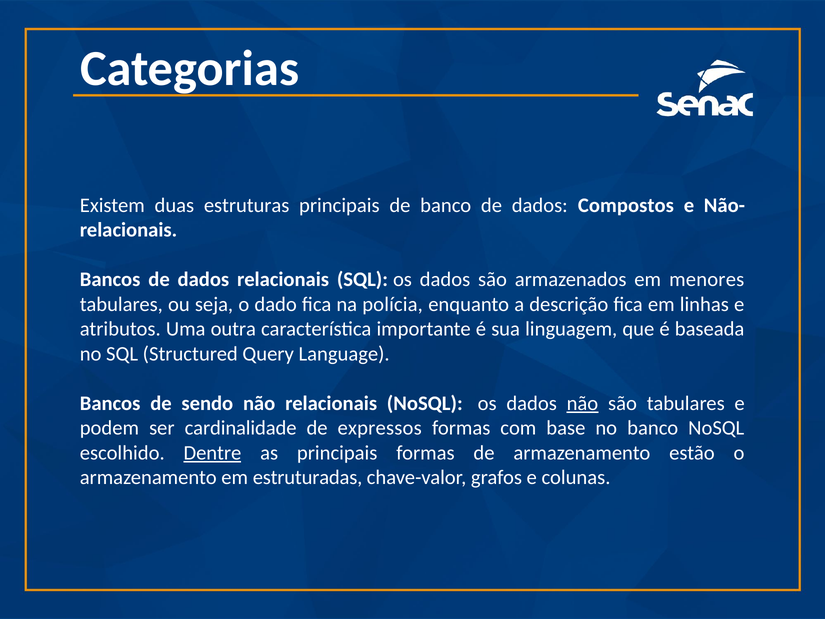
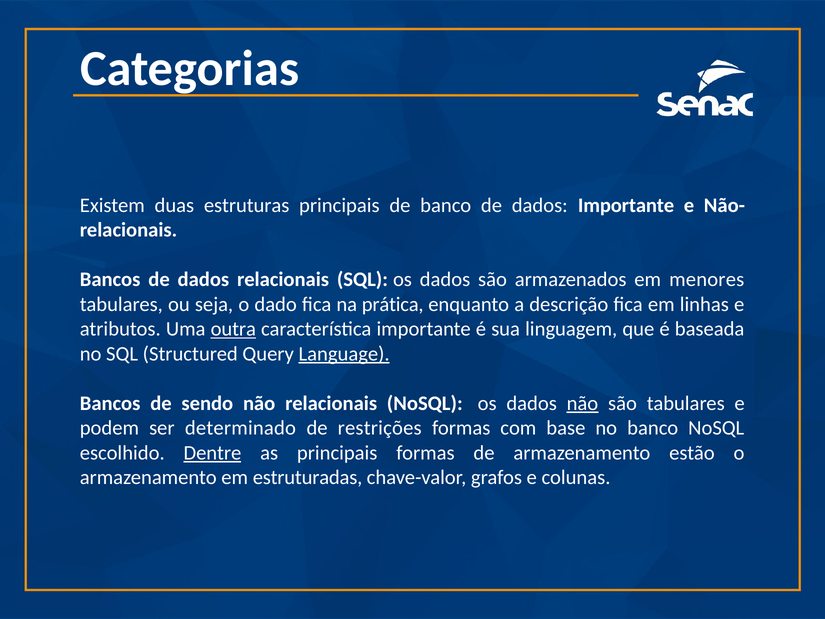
dados Compostos: Compostos -> Importante
polícia: polícia -> prática
outra underline: none -> present
Language underline: none -> present
cardinalidade: cardinalidade -> determinado
expressos: expressos -> restrições
